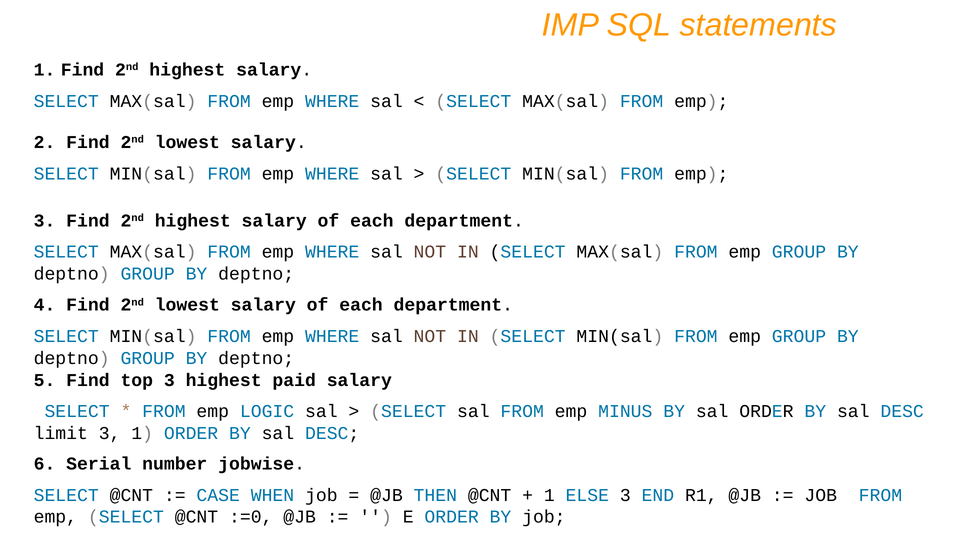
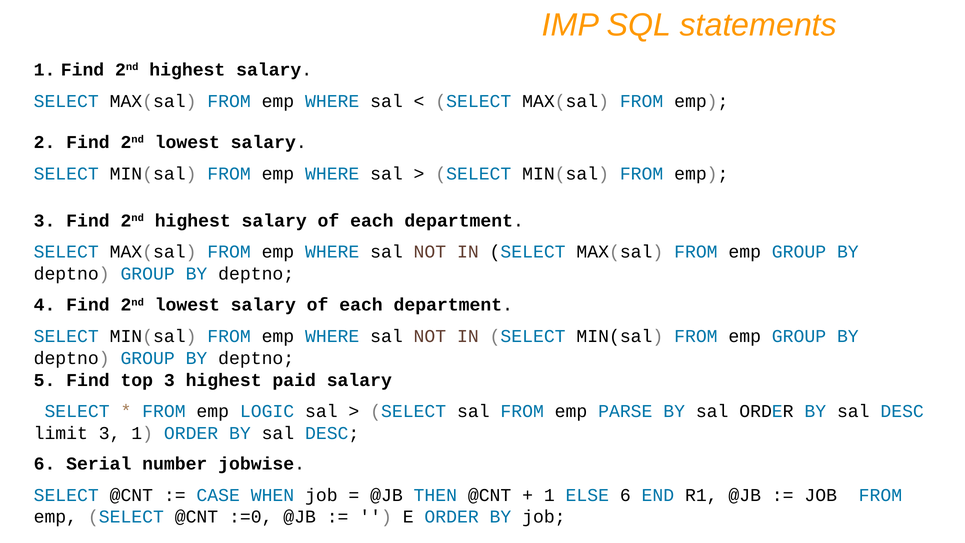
MINUS: MINUS -> PARSE
ELSE 3: 3 -> 6
